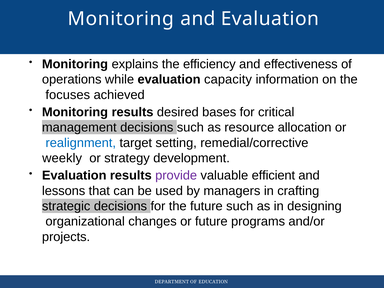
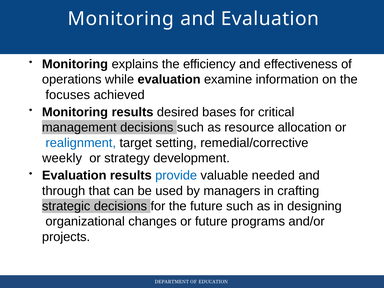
capacity: capacity -> examine
provide colour: purple -> blue
efficient: efficient -> needed
lessons: lessons -> through
